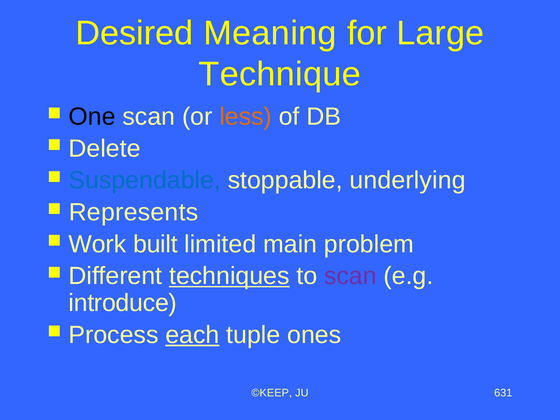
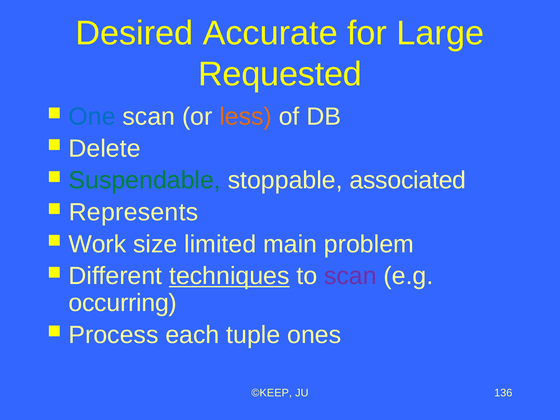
Meaning: Meaning -> Accurate
Technique: Technique -> Requested
One colour: black -> blue
Suspendable colour: blue -> green
underlying: underlying -> associated
built: built -> size
introduce: introduce -> occurring
each underline: present -> none
631: 631 -> 136
